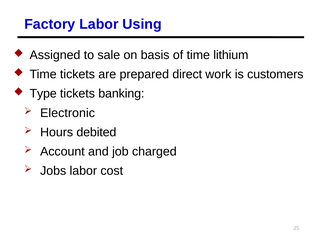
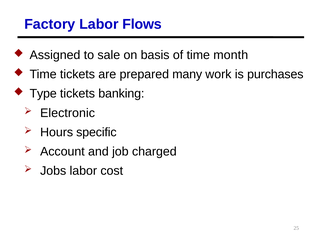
Using: Using -> Flows
lithium: lithium -> month
direct: direct -> many
customers: customers -> purchases
debited: debited -> specific
